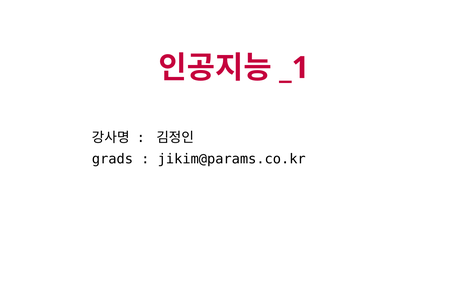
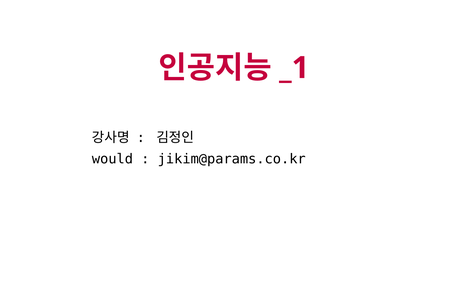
grads: grads -> would
